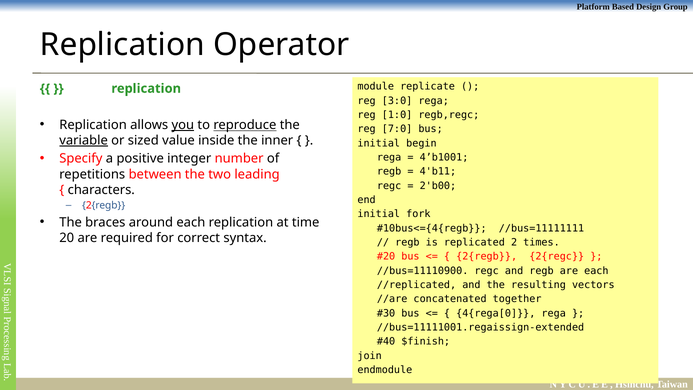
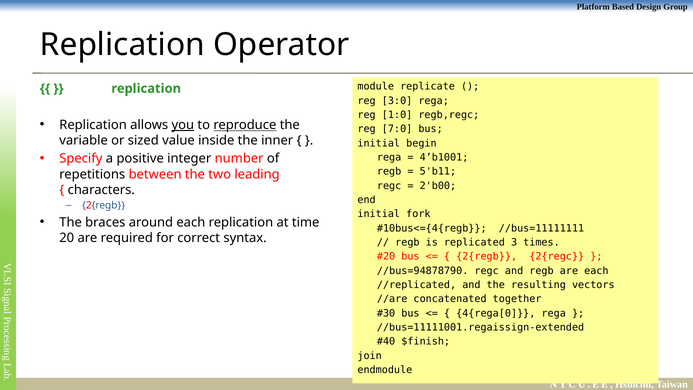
variable underline: present -> none
4'b11: 4'b11 -> 5'b11
2: 2 -> 3
//bus=11110900: //bus=11110900 -> //bus=94878790
